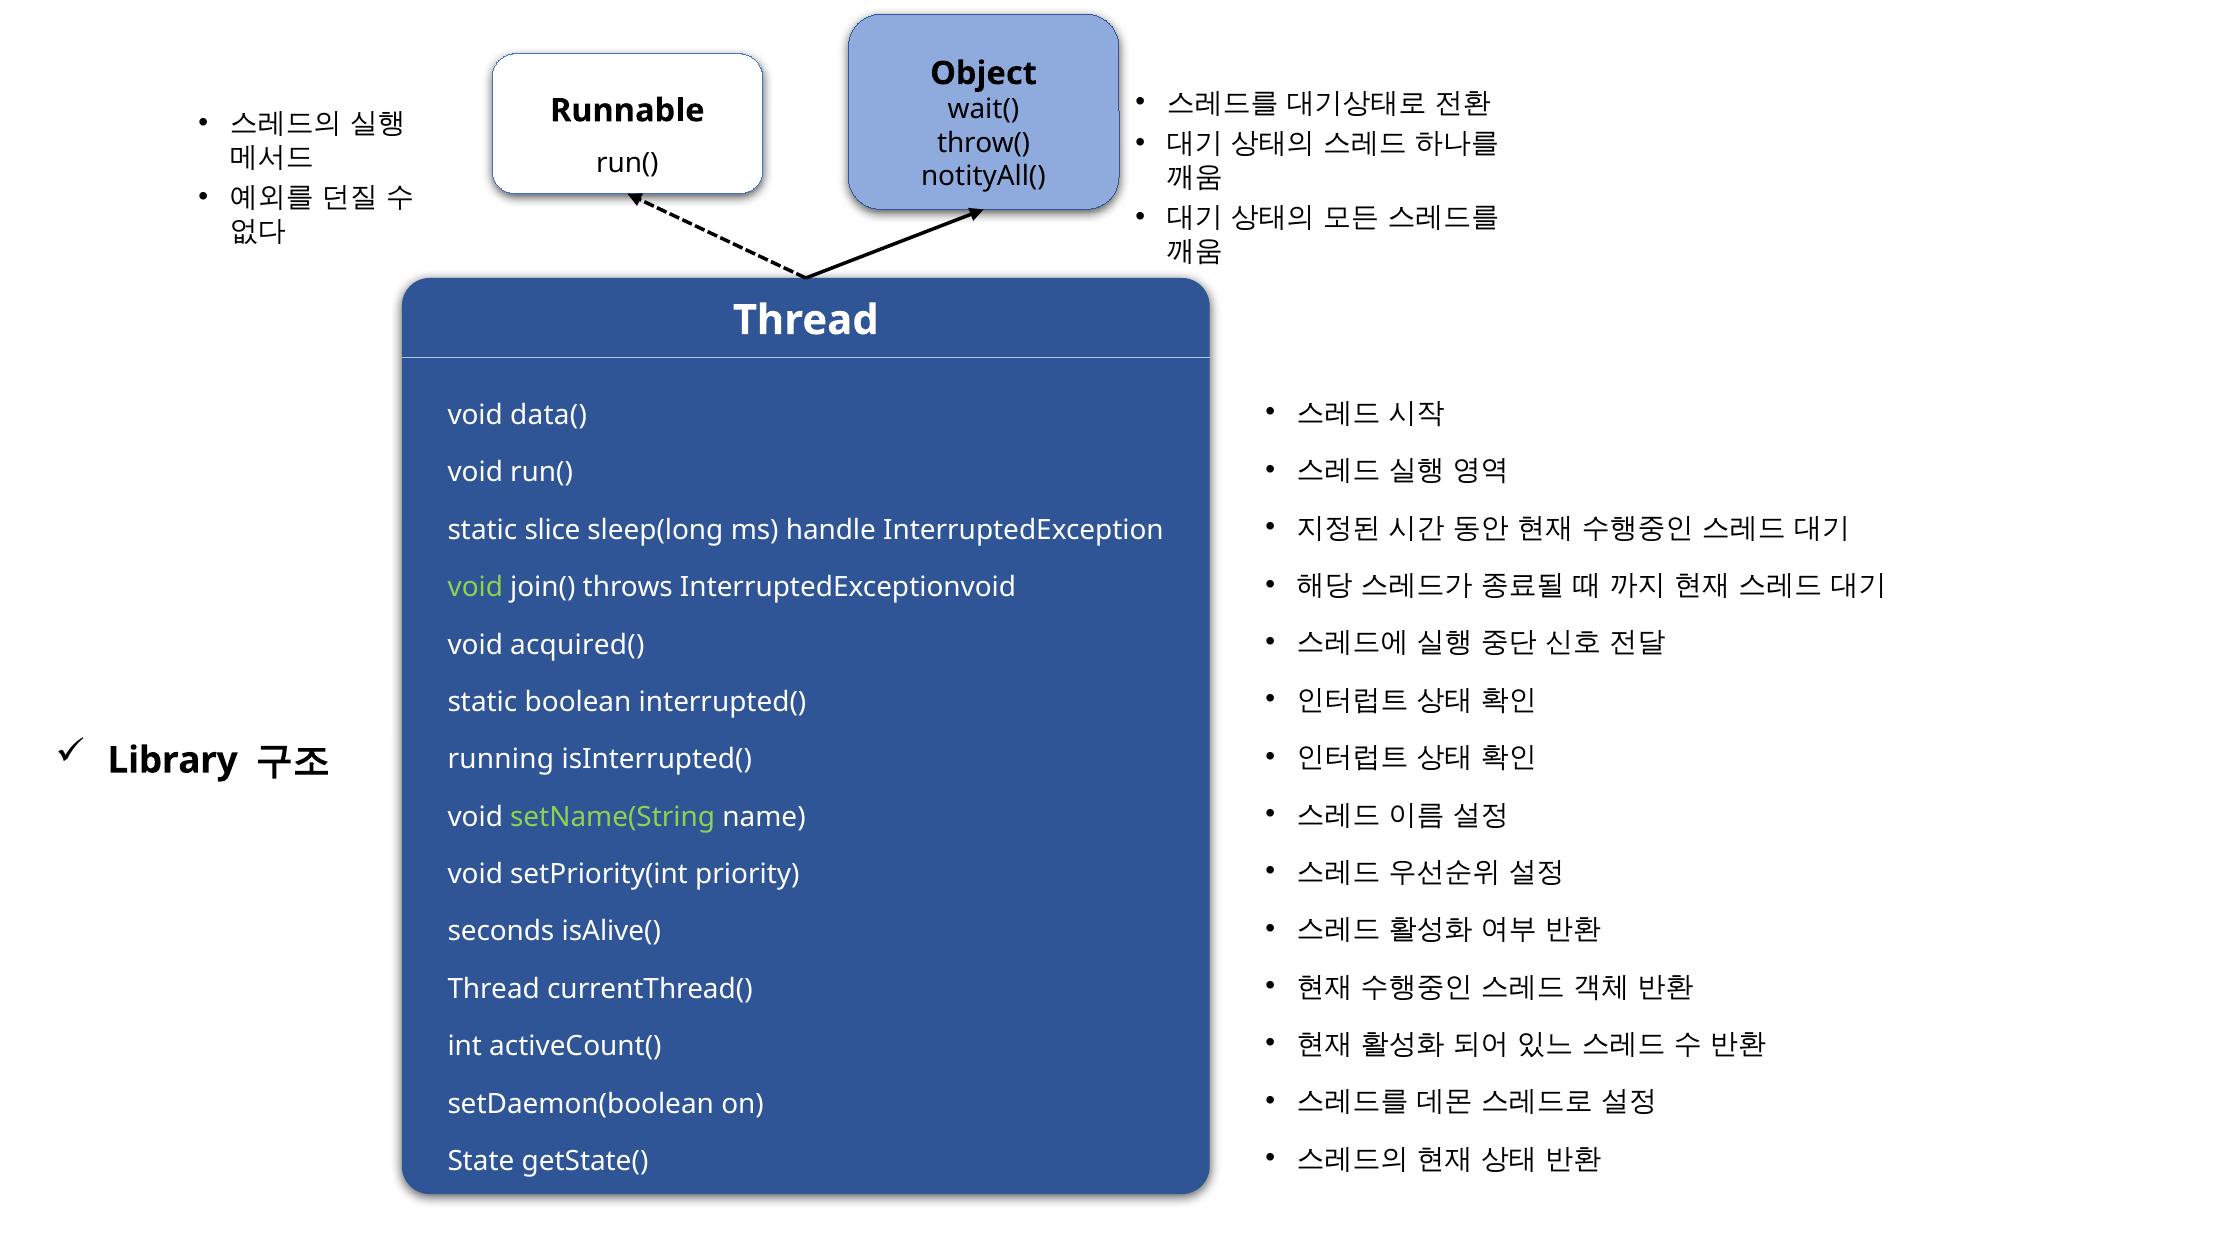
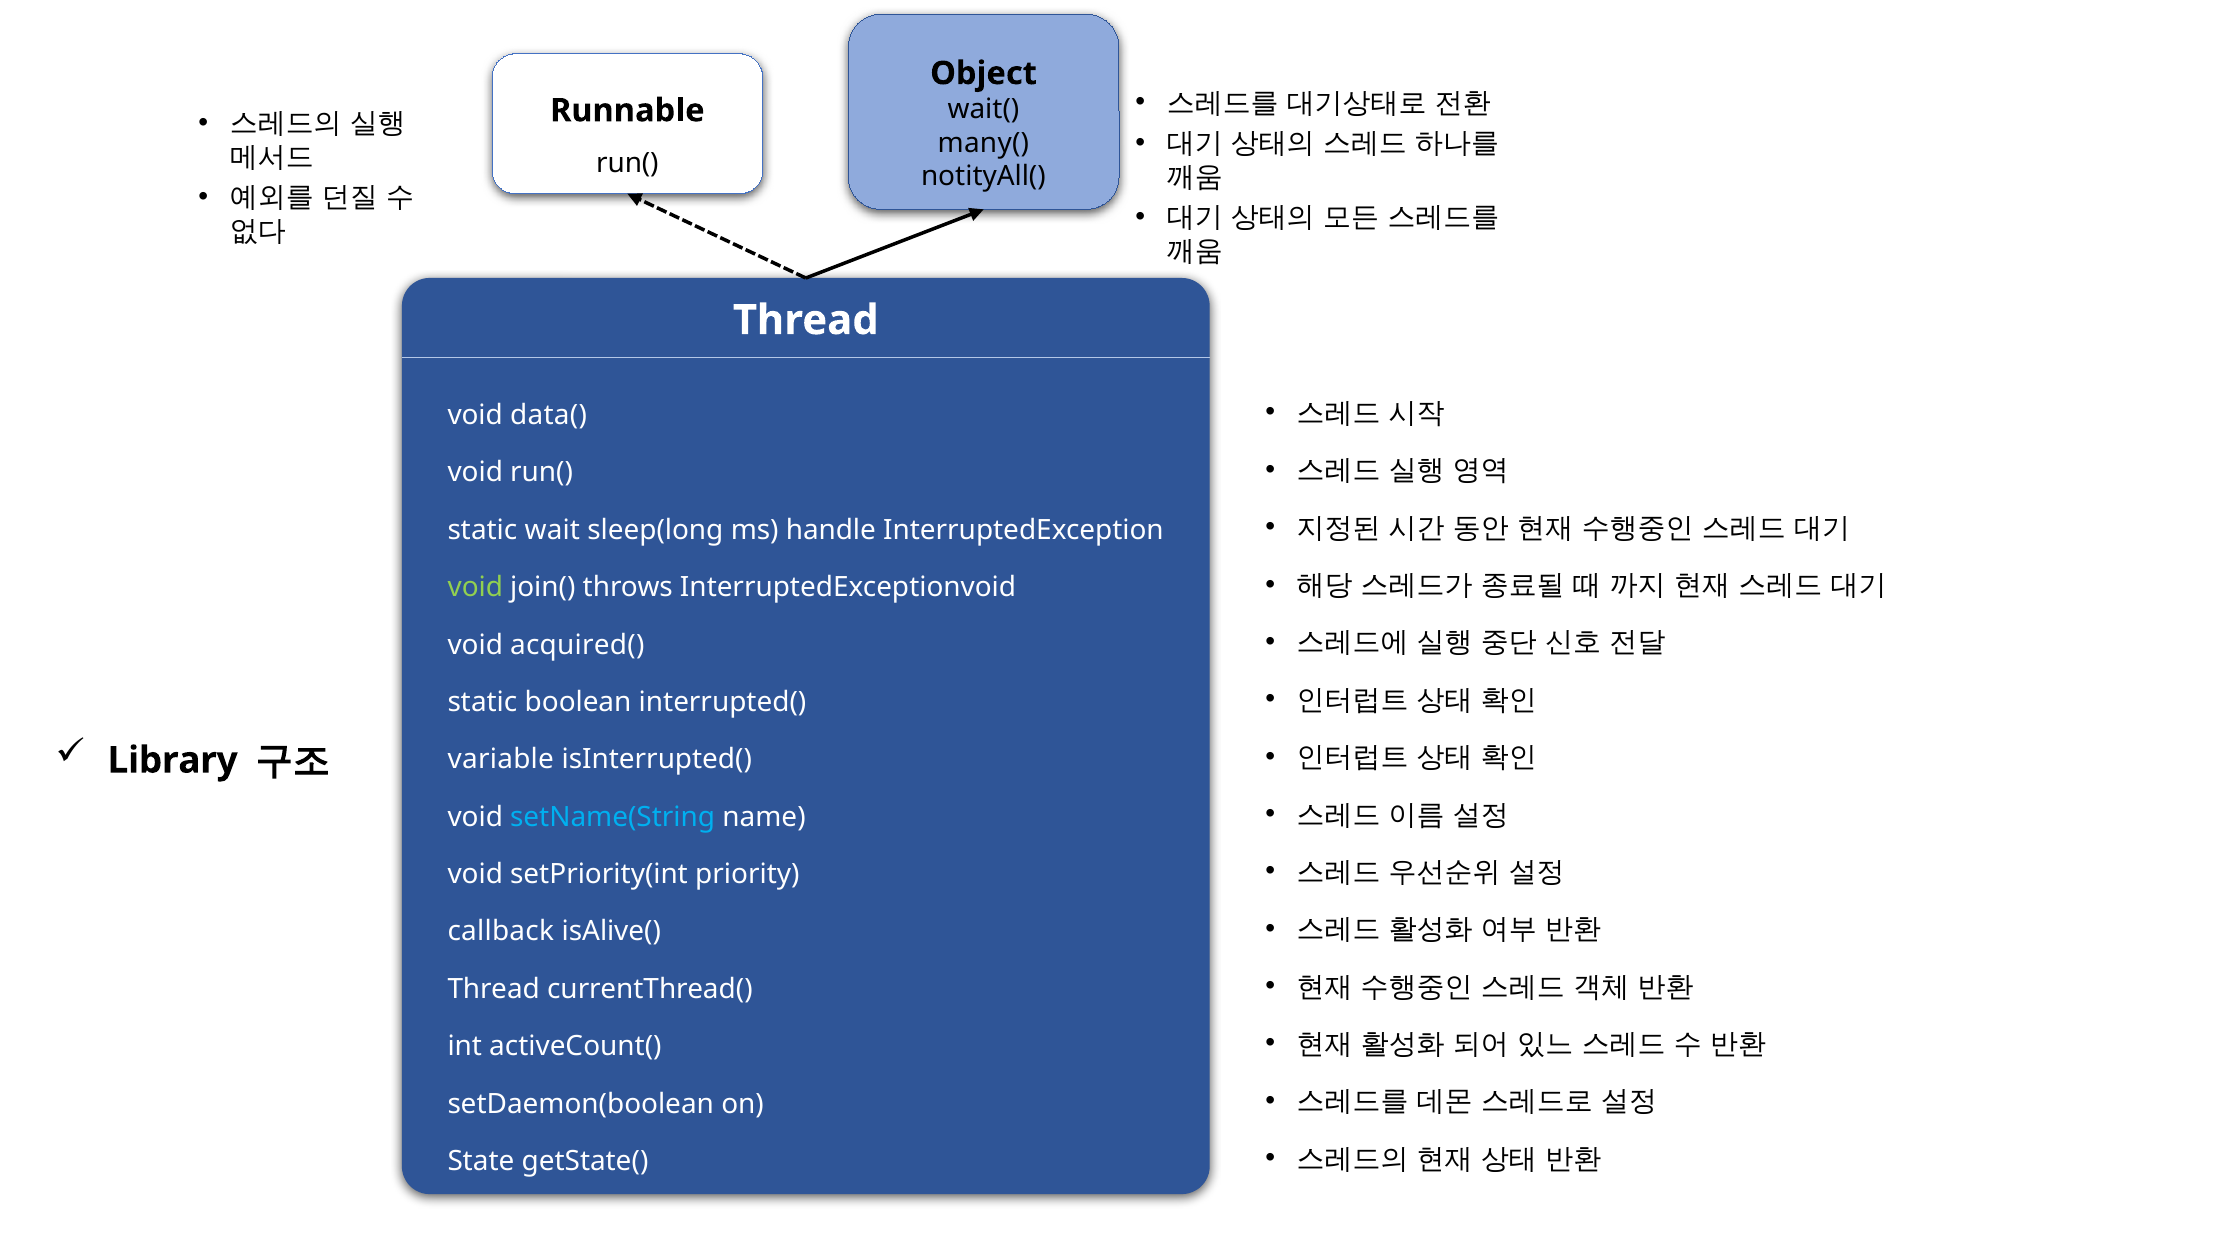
throw(: throw( -> many(
slice: slice -> wait
running: running -> variable
setName(String colour: light green -> light blue
seconds: seconds -> callback
